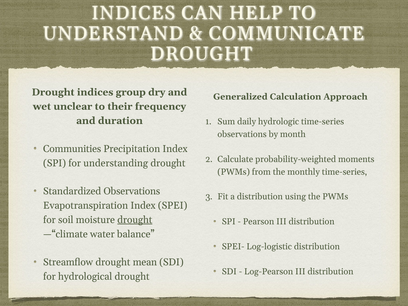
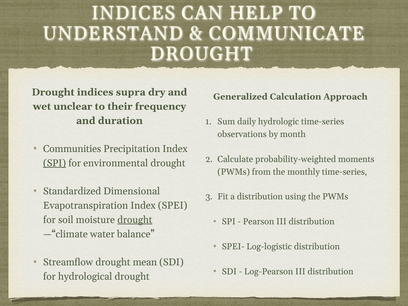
group: group -> supra
SPI at (55, 163) underline: none -> present
understanding: understanding -> environmental
Standardized Observations: Observations -> Dimensional
